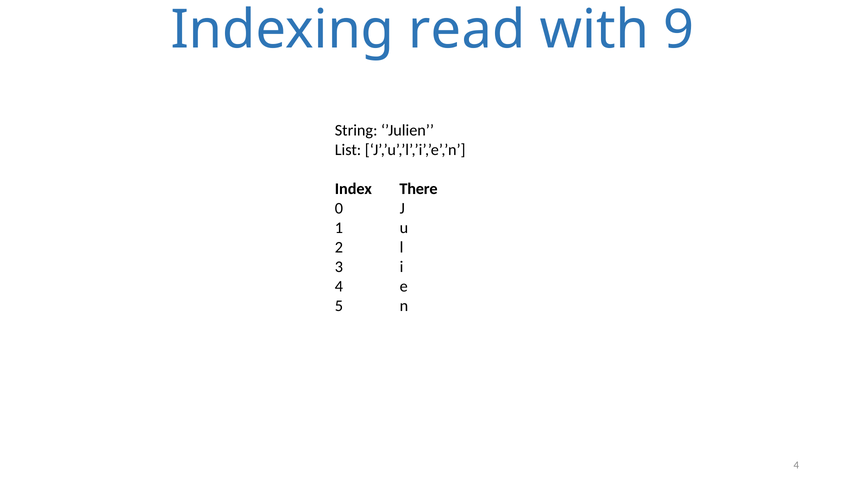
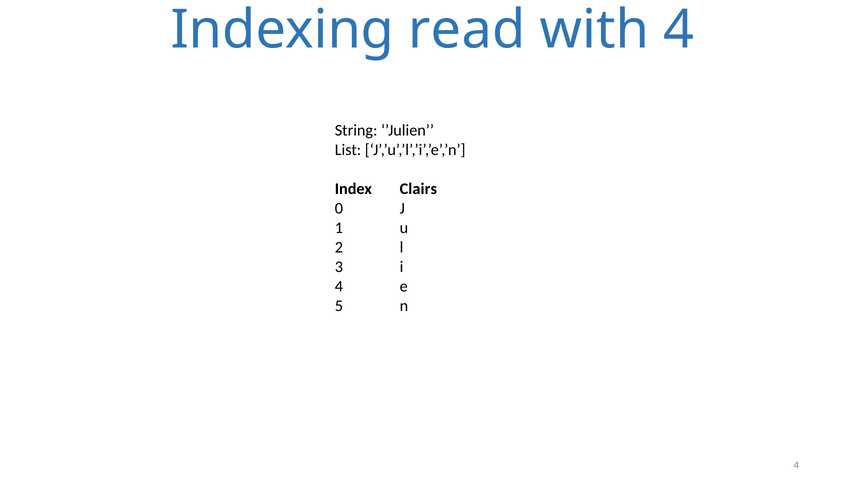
with 9: 9 -> 4
There: There -> Clairs
